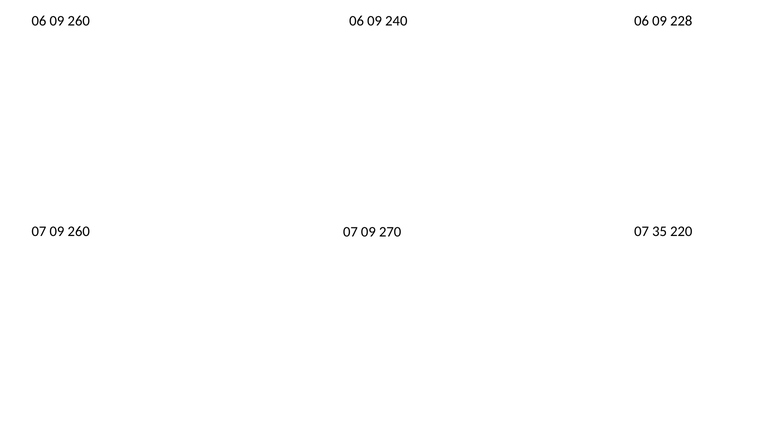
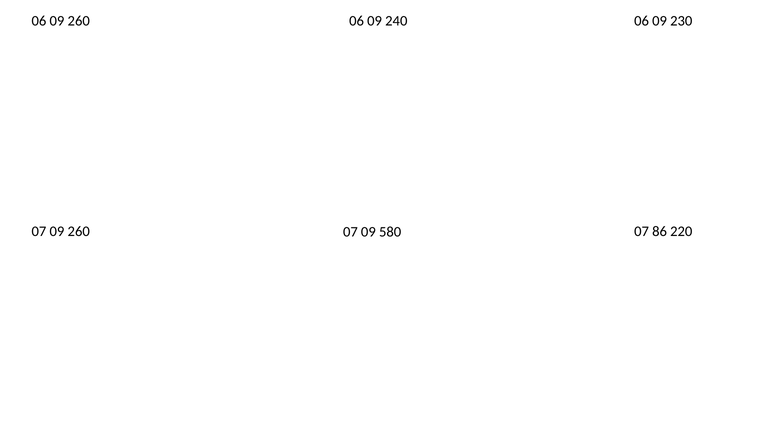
228: 228 -> 230
270: 270 -> 580
35: 35 -> 86
